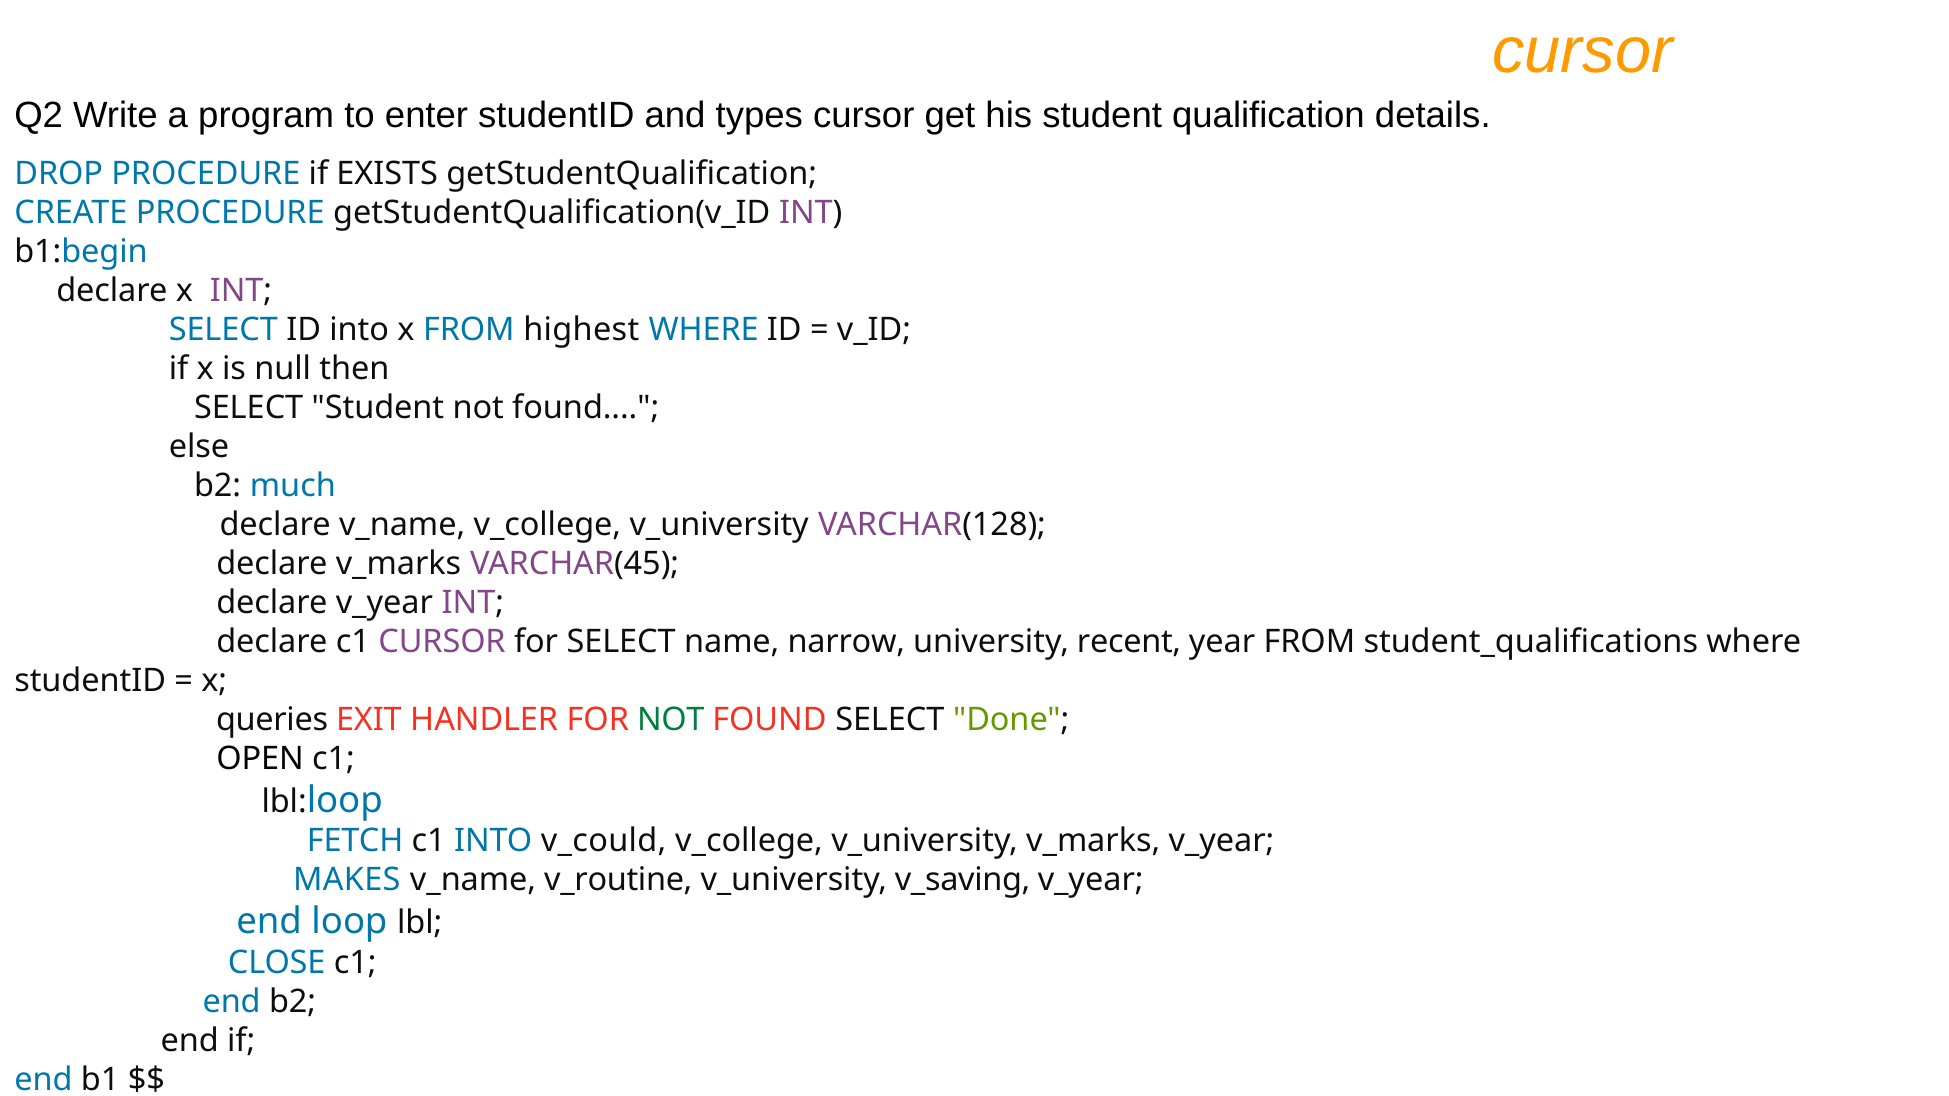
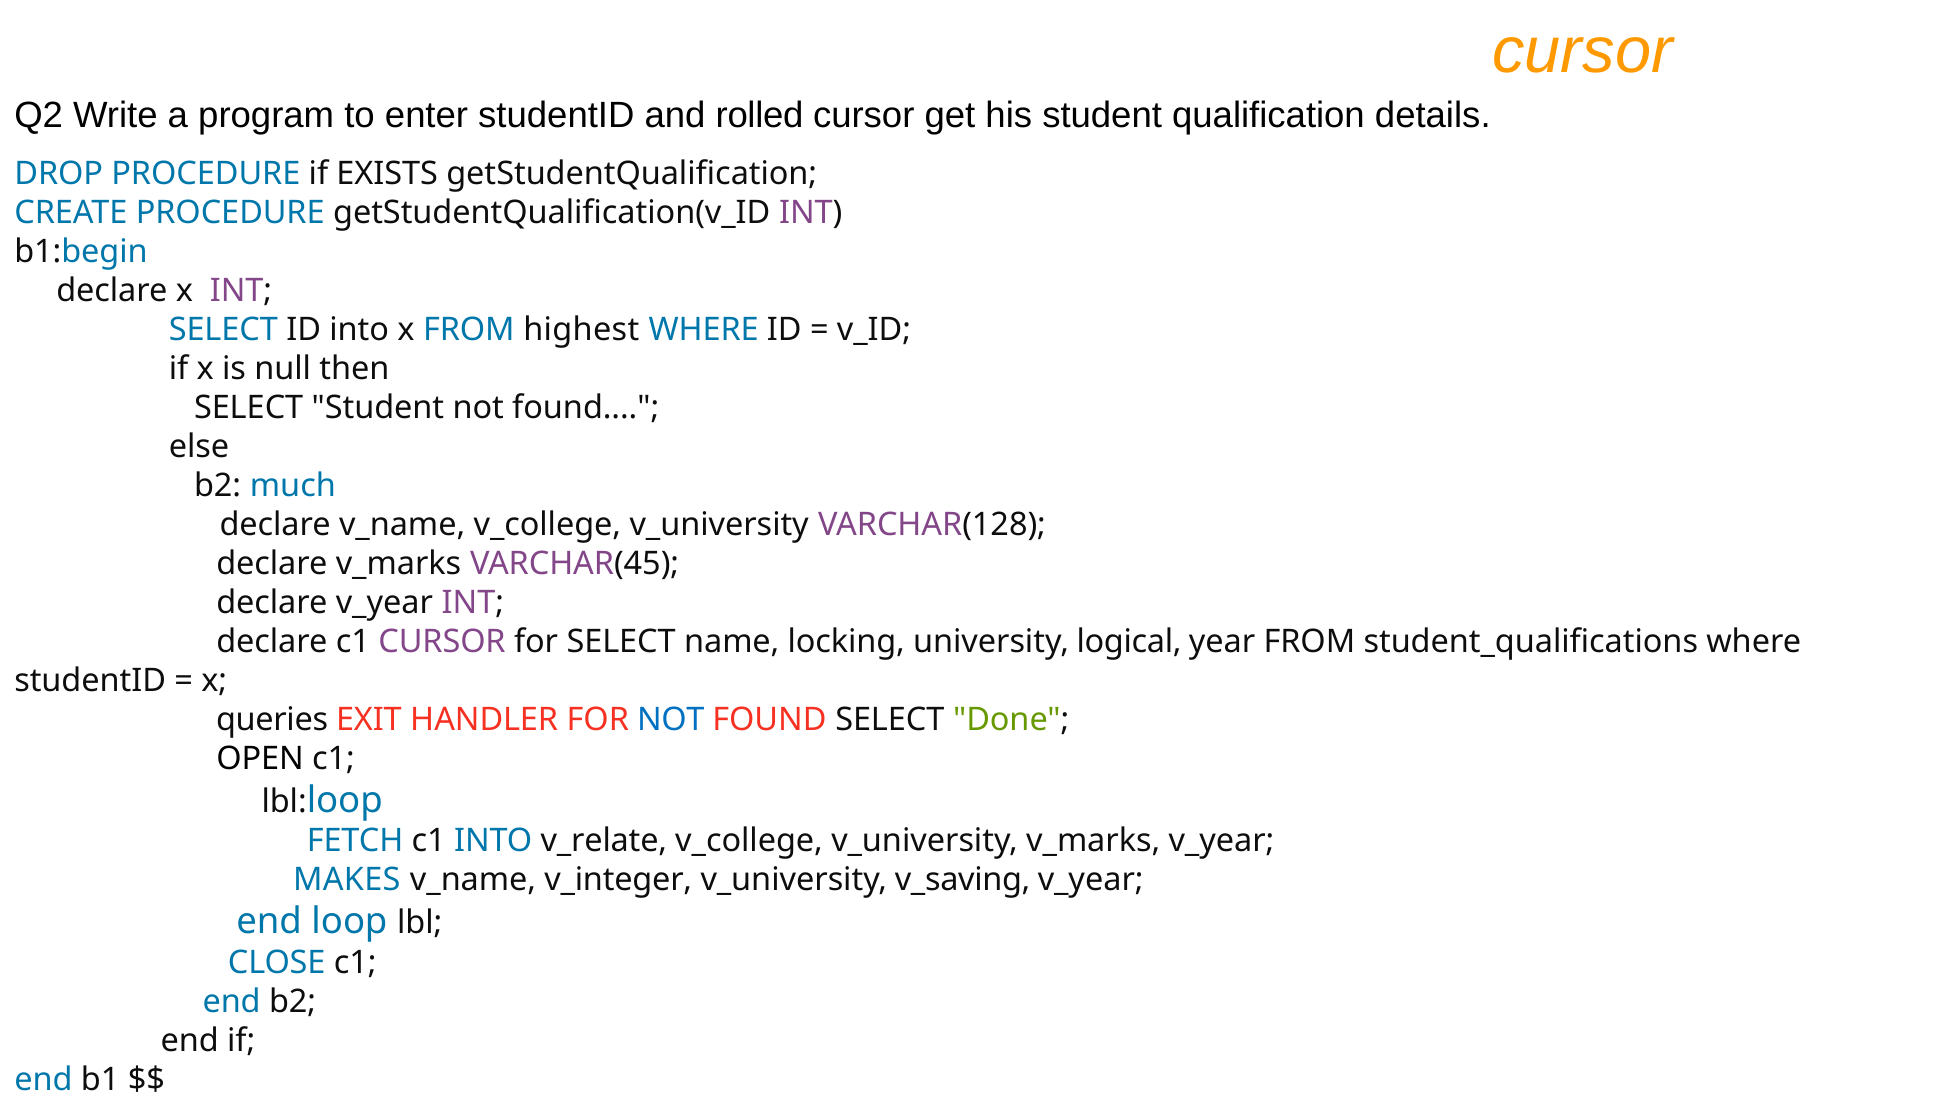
types: types -> rolled
narrow: narrow -> locking
recent: recent -> logical
NOT at (671, 720) colour: green -> blue
v_could: v_could -> v_relate
v_routine: v_routine -> v_integer
